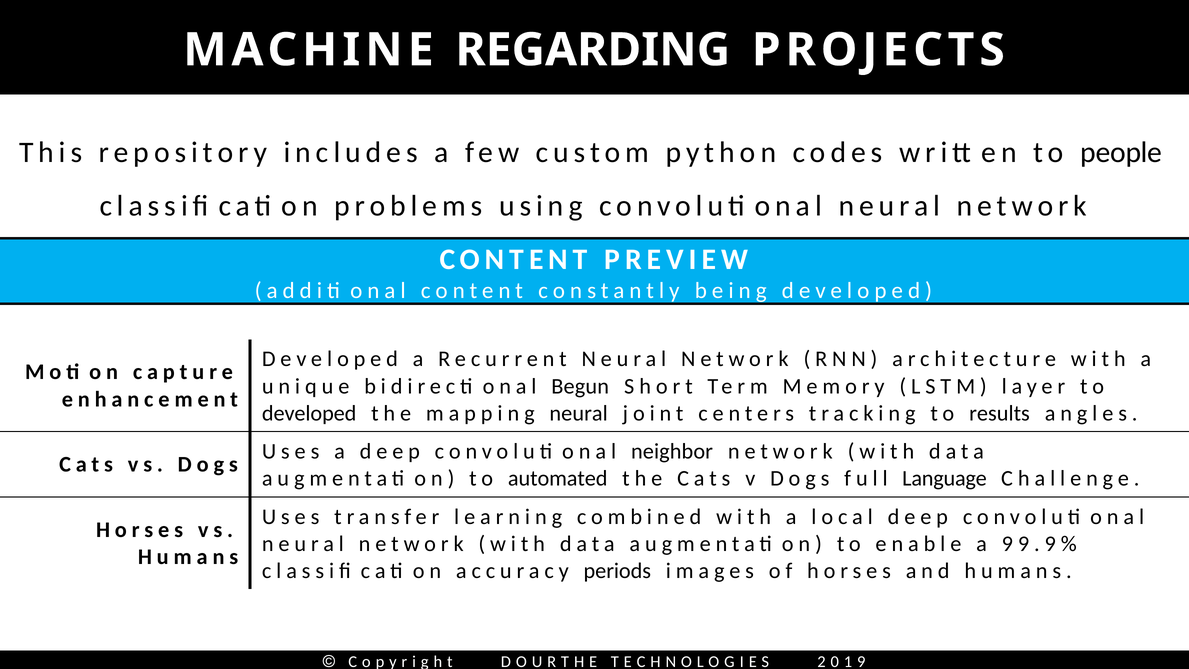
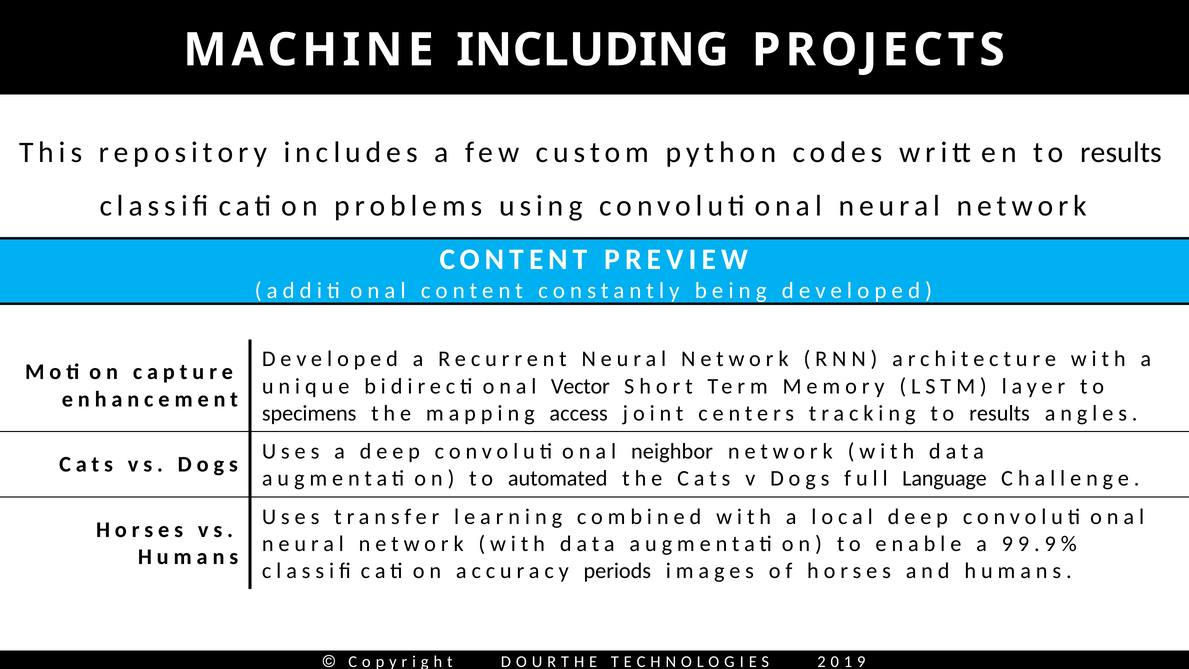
REGARDING: REGARDING -> INCLUDING
people at (1121, 152): people -> results
Begun: Begun -> Vector
developed at (309, 413): developed -> specimens
mapping neural: neural -> access
